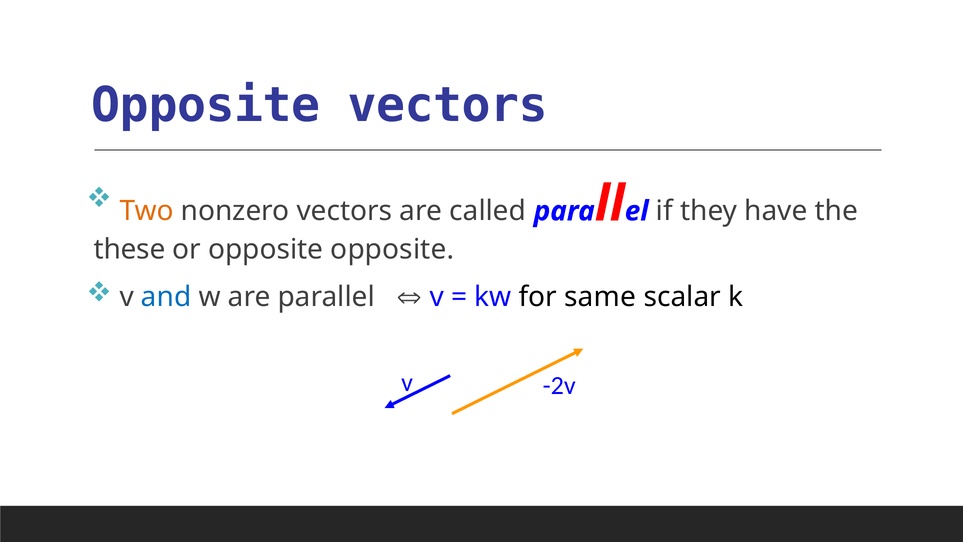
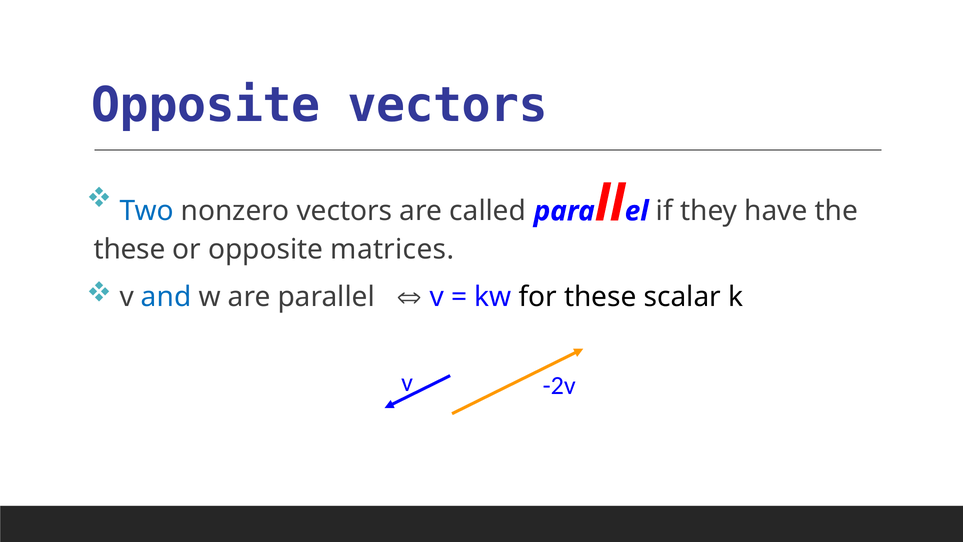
Two colour: orange -> blue
opposite opposite: opposite -> matrices
for same: same -> these
